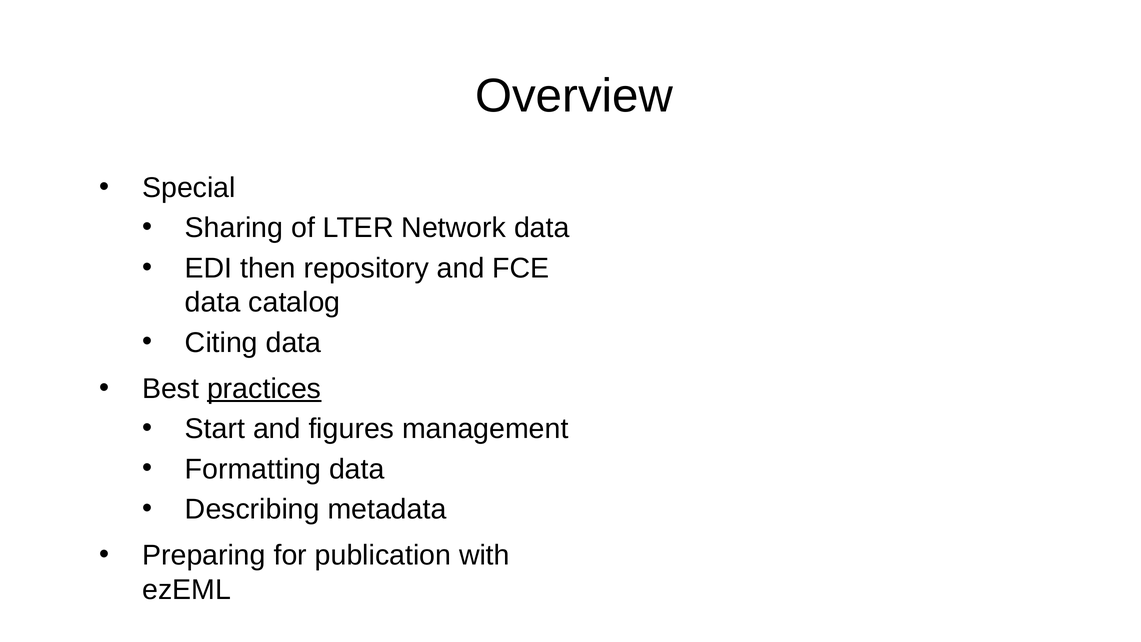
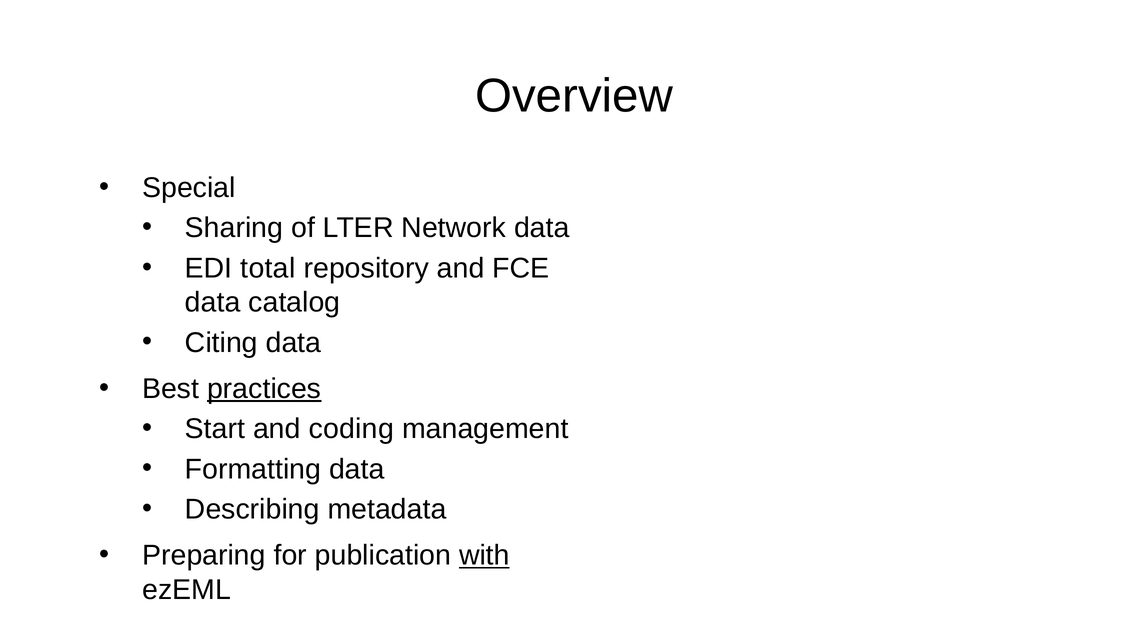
then: then -> total
figures: figures -> coding
with underline: none -> present
